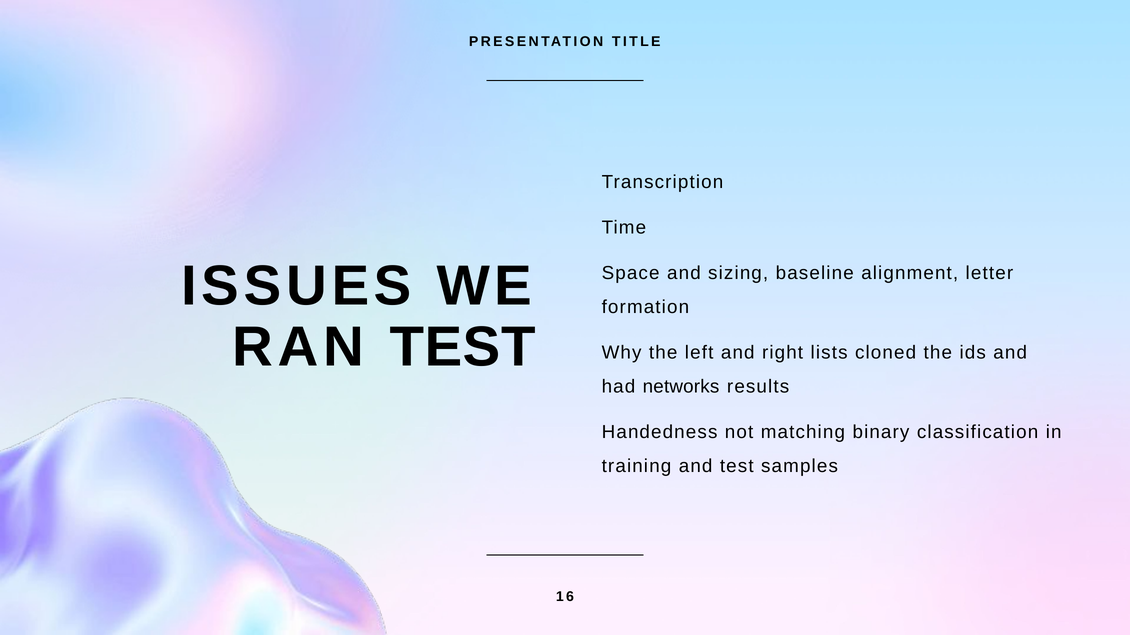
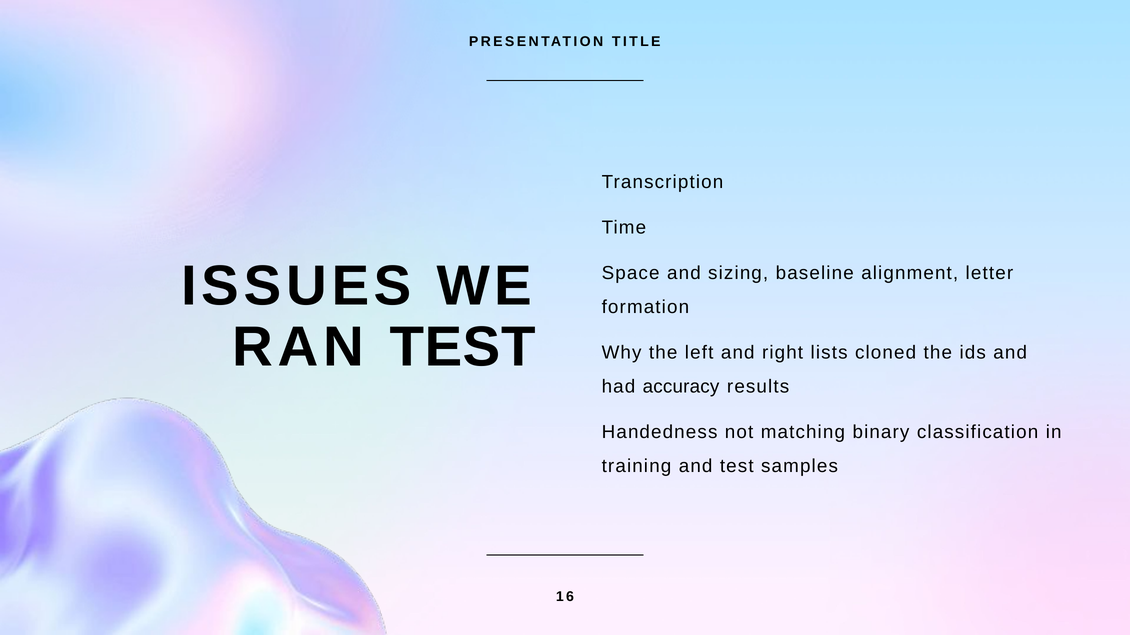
networks: networks -> accuracy
